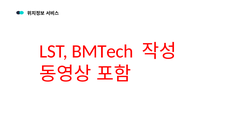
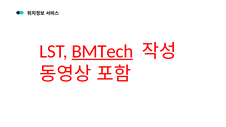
BMTech underline: none -> present
